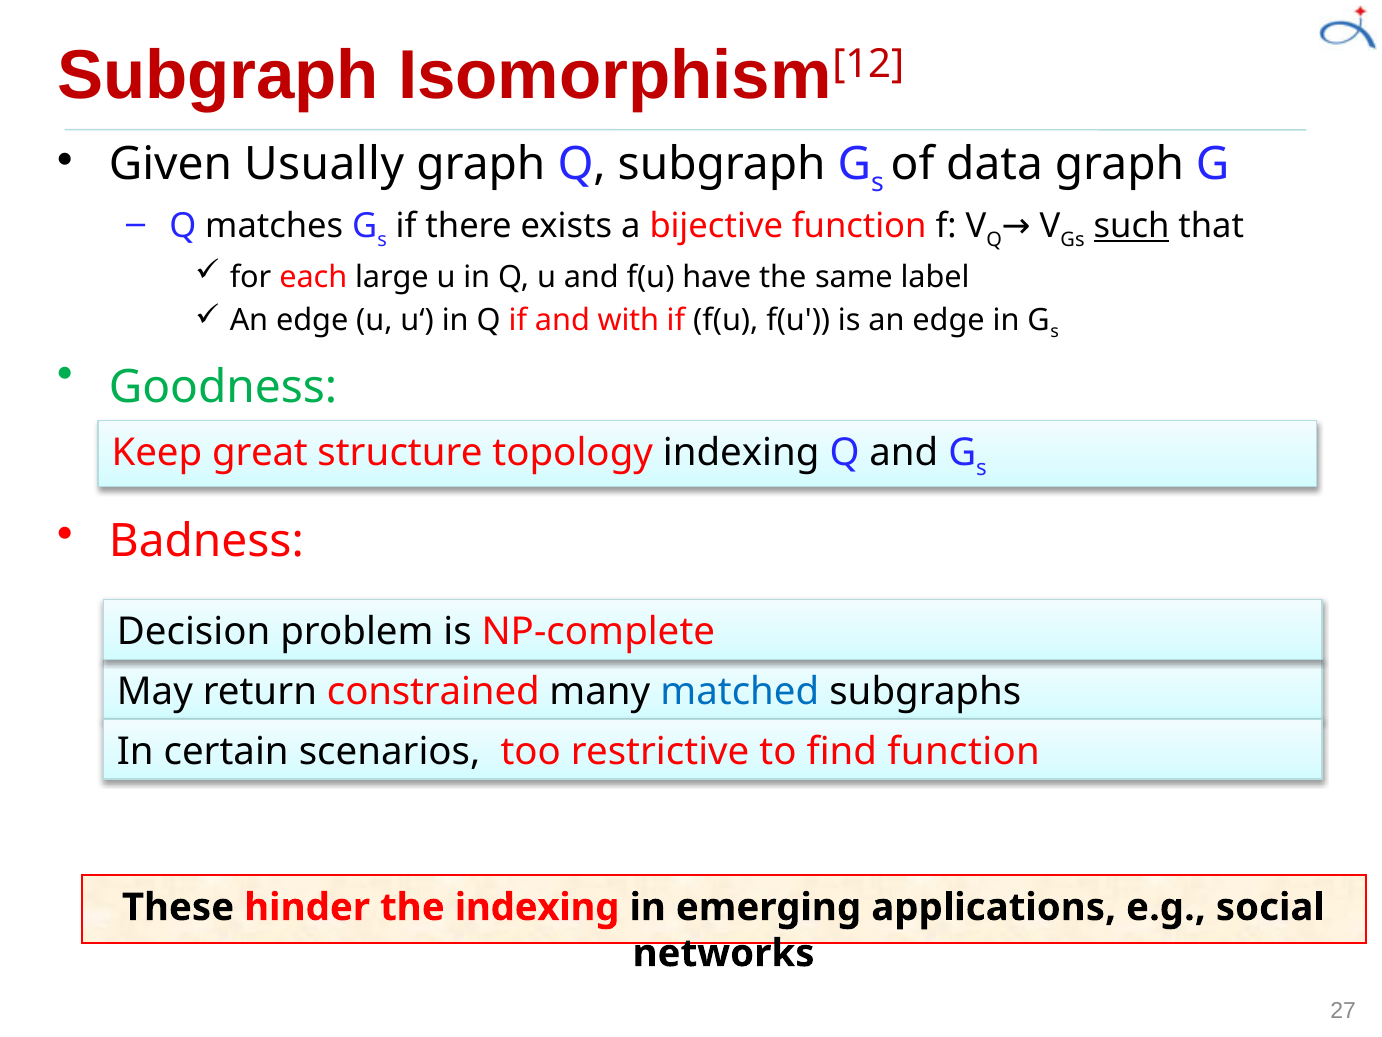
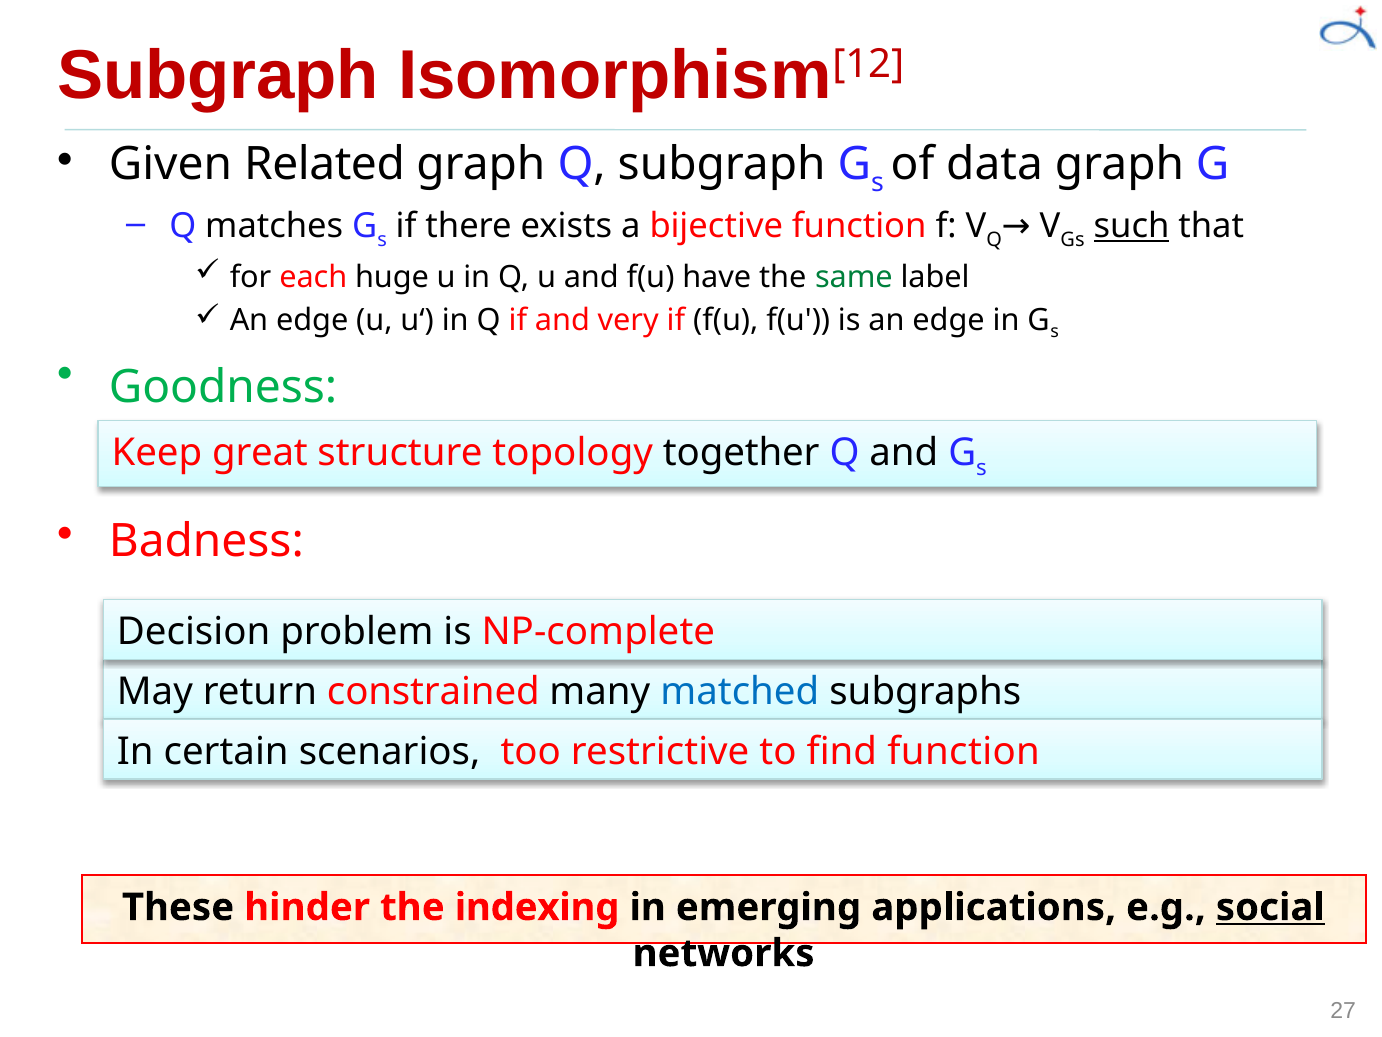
Usually: Usually -> Related
large: large -> huge
same colour: black -> green
with: with -> very
topology indexing: indexing -> together
social underline: none -> present
